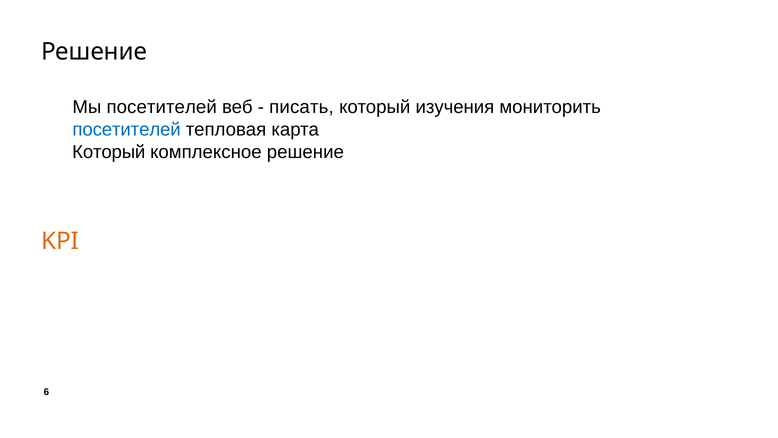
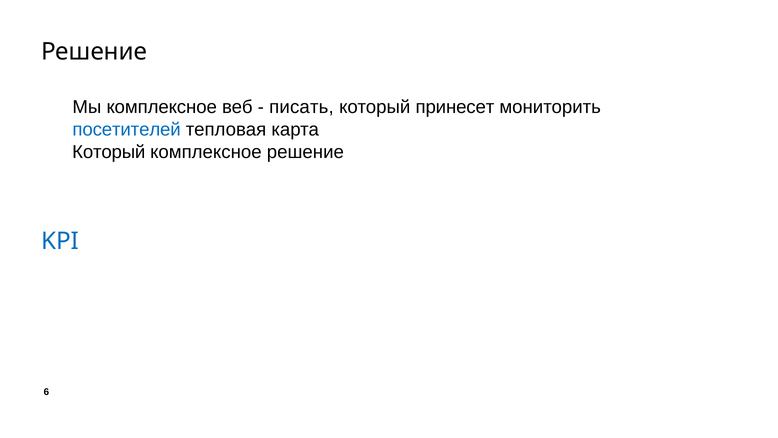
Мы посетителей: посетителей -> комплексное
изучения: изучения -> принесет
KPI colour: orange -> blue
